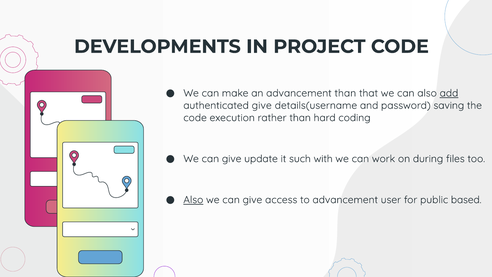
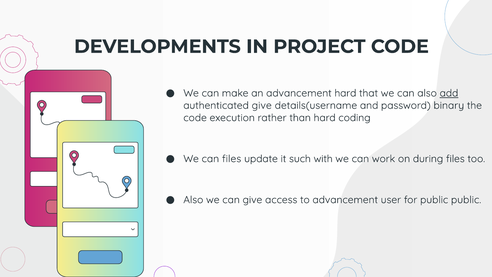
advancement than: than -> hard
saving: saving -> binary
give at (232, 159): give -> files
Also at (193, 200) underline: present -> none
public based: based -> public
